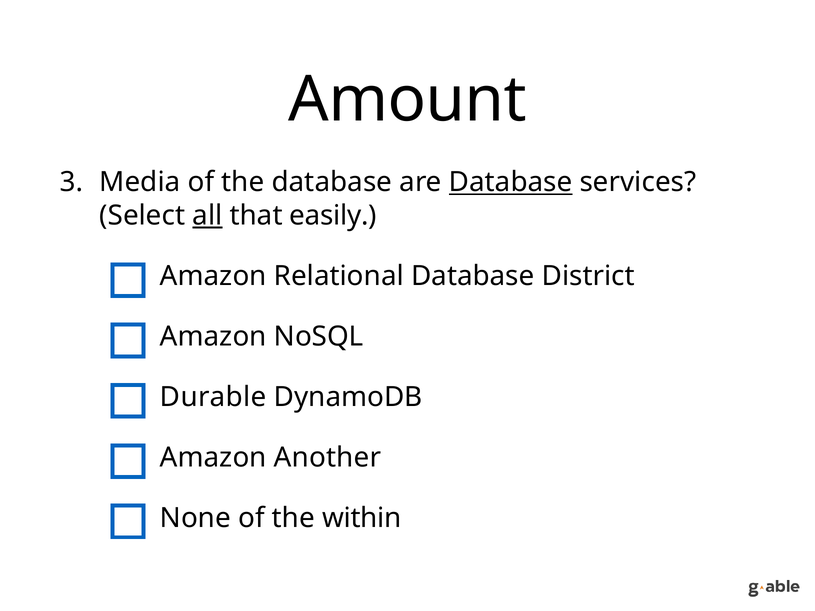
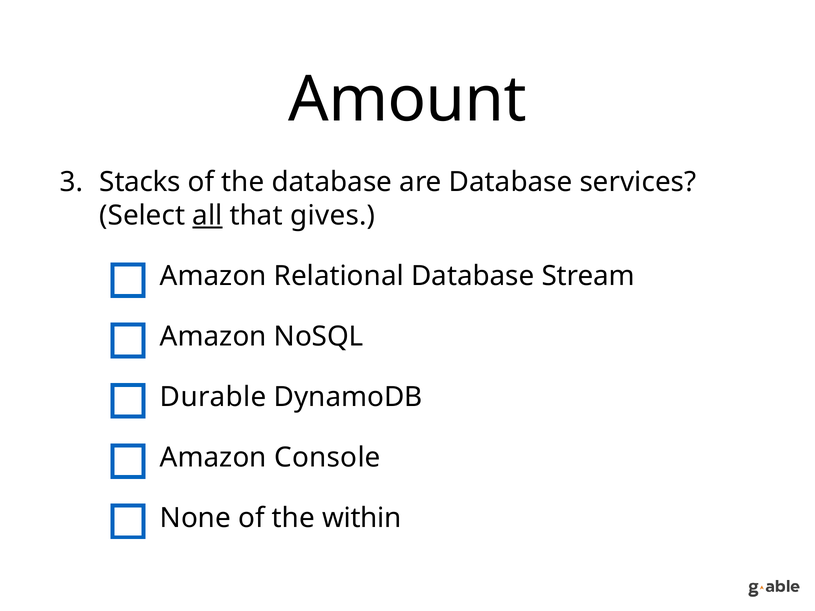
Media: Media -> Stacks
Database at (511, 182) underline: present -> none
easily: easily -> gives
District: District -> Stream
Another: Another -> Console
